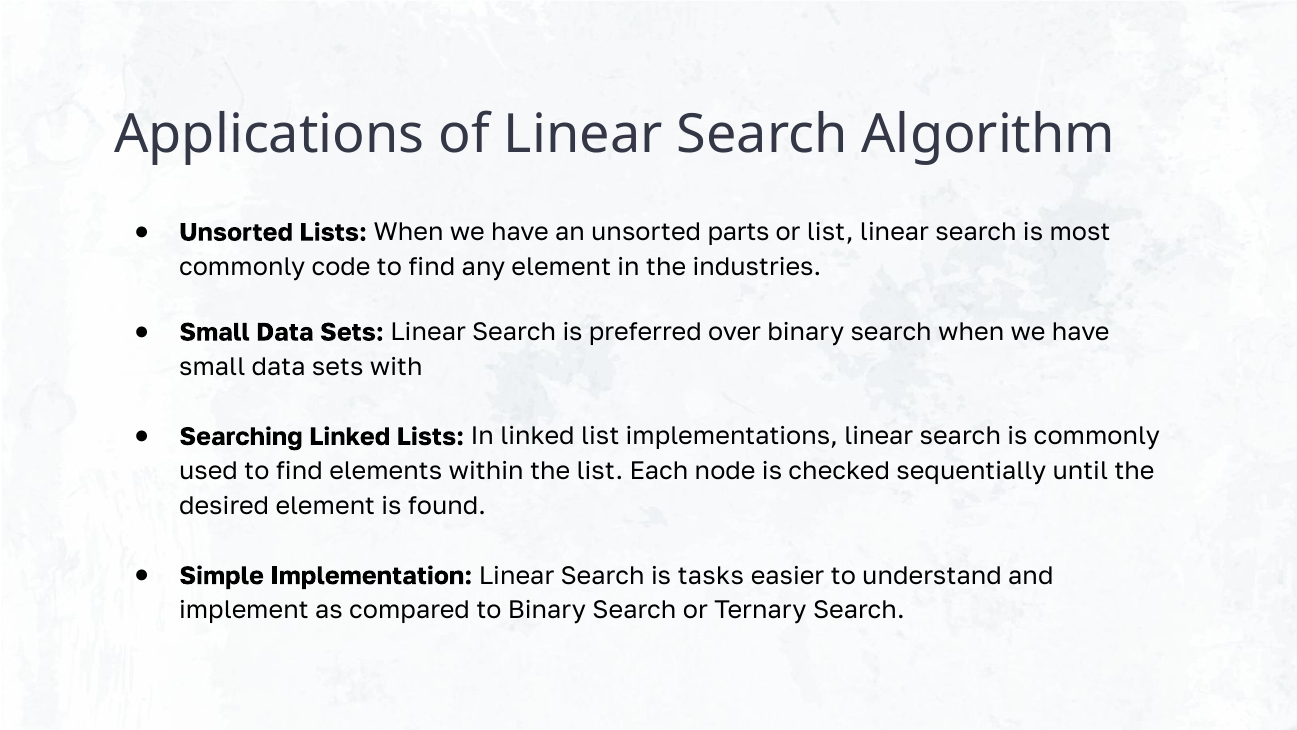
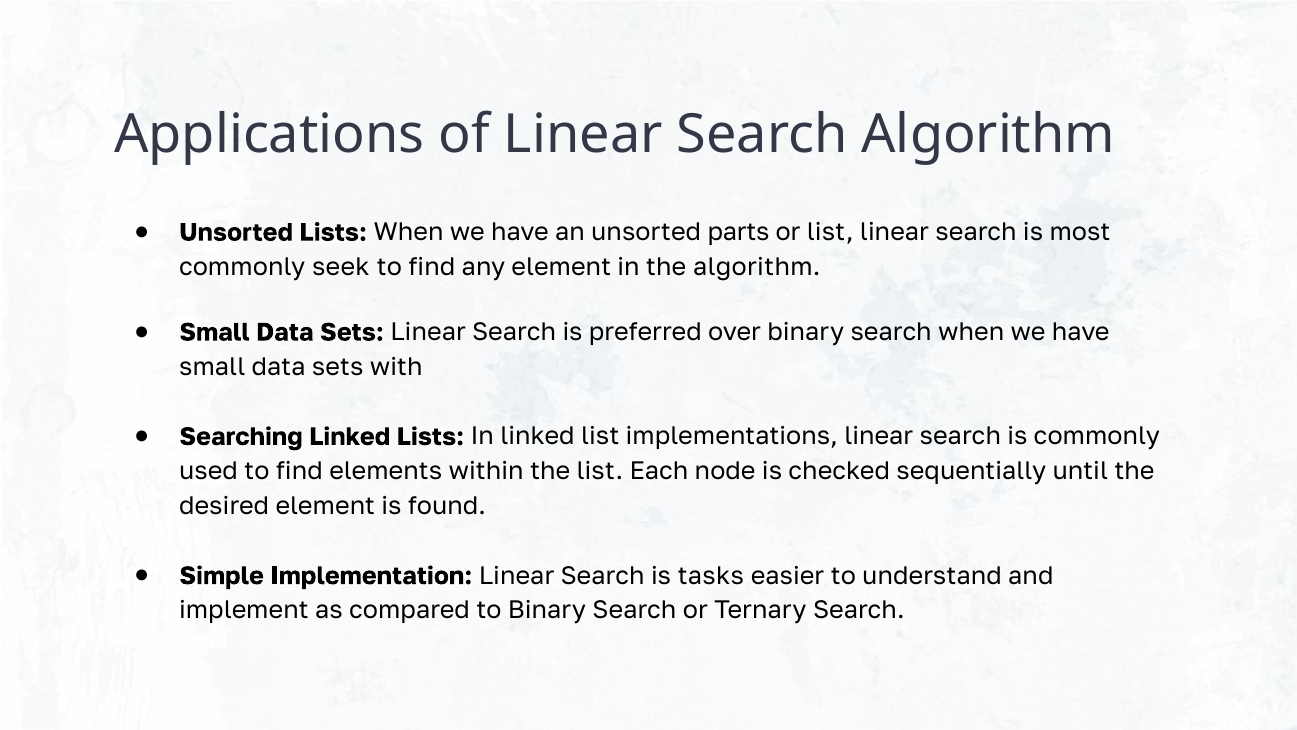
code: code -> seek
the industries: industries -> algorithm
